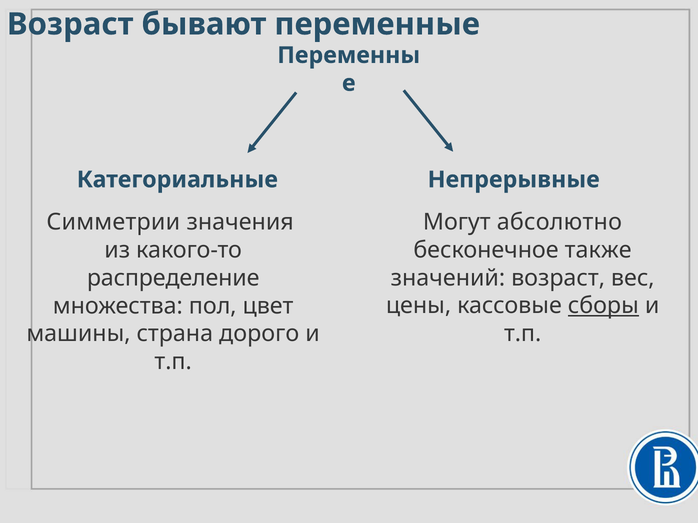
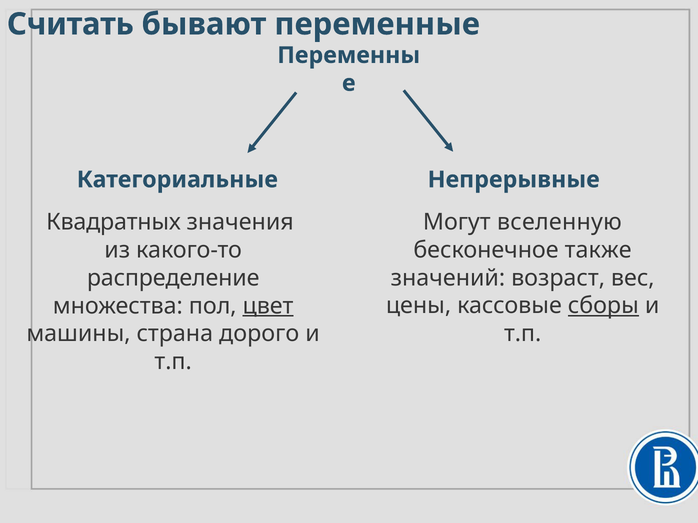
Возраст at (70, 24): Возраст -> Считать
Симметрии: Симметрии -> Квадратных
абсолютно: абсолютно -> вселенную
цвет underline: none -> present
